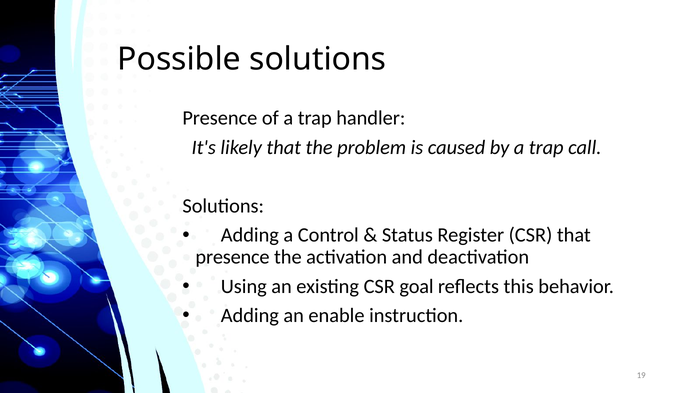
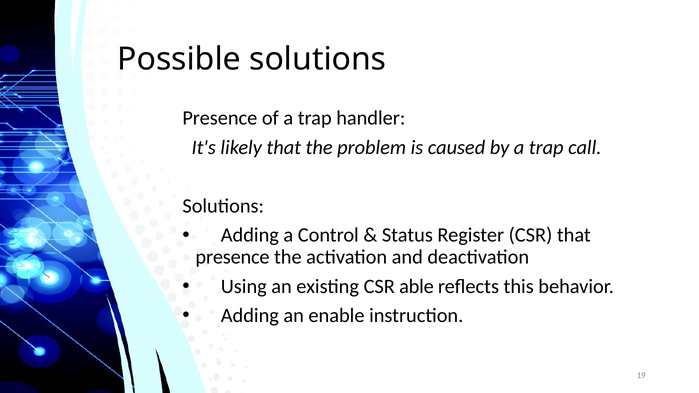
goal: goal -> able
